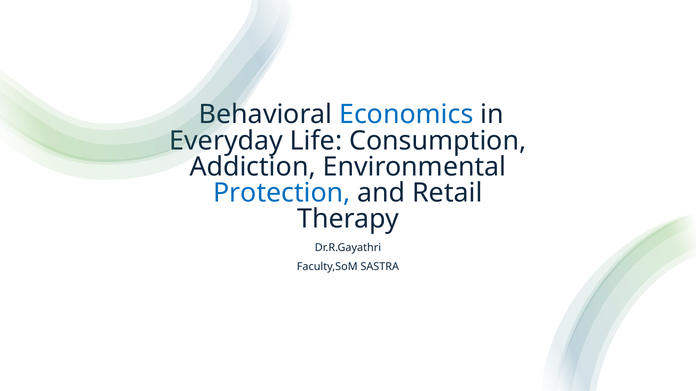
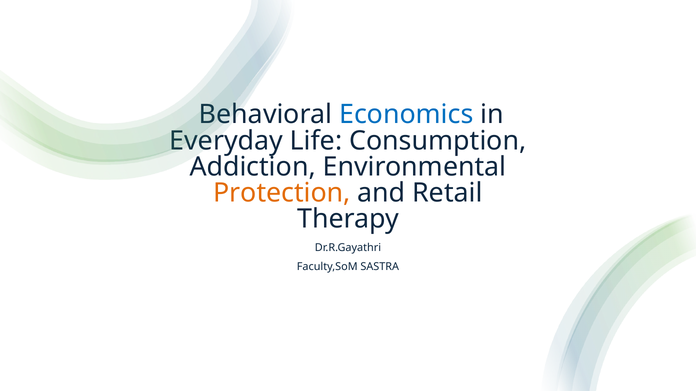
Protection colour: blue -> orange
